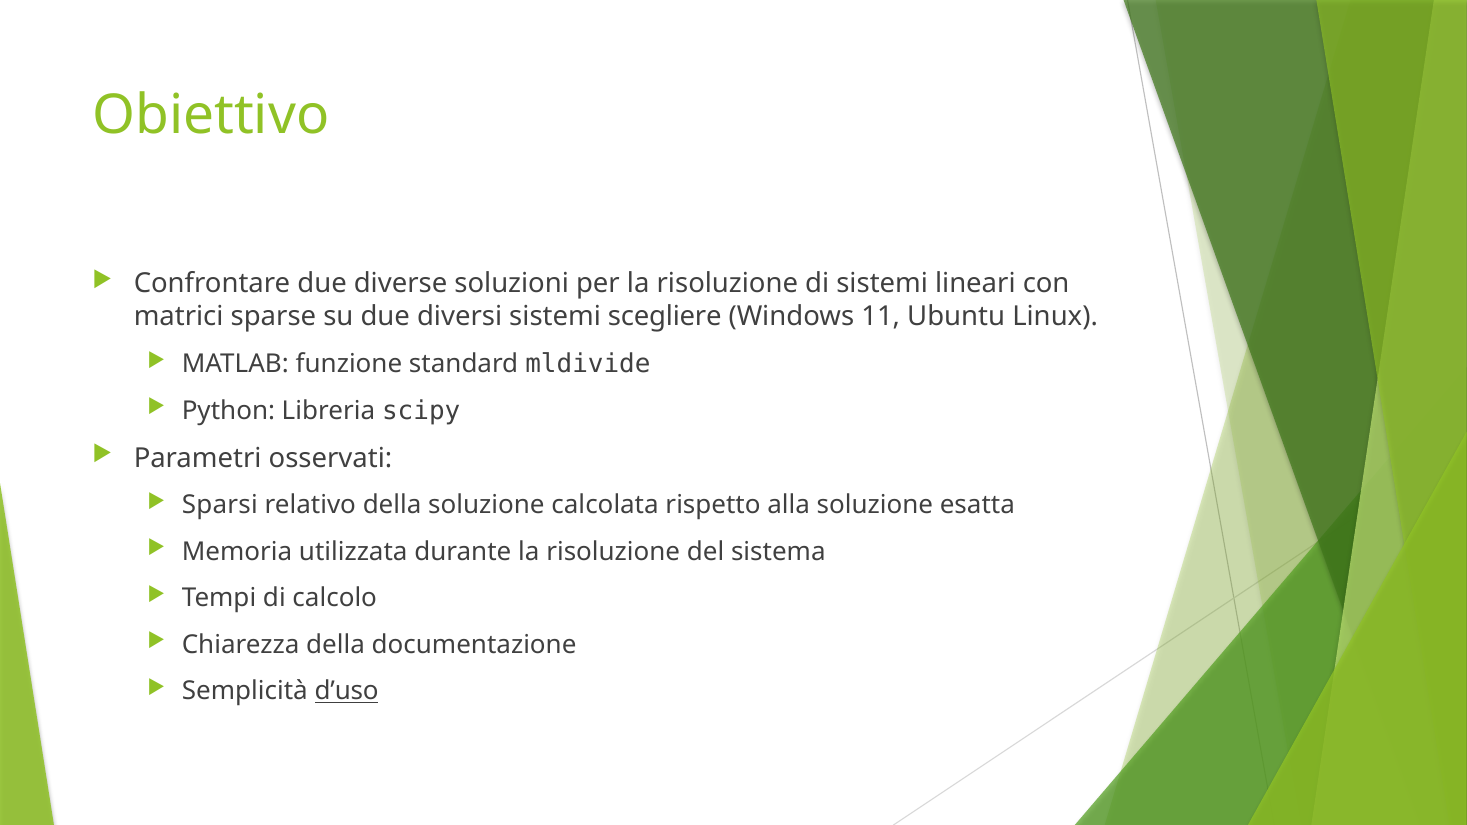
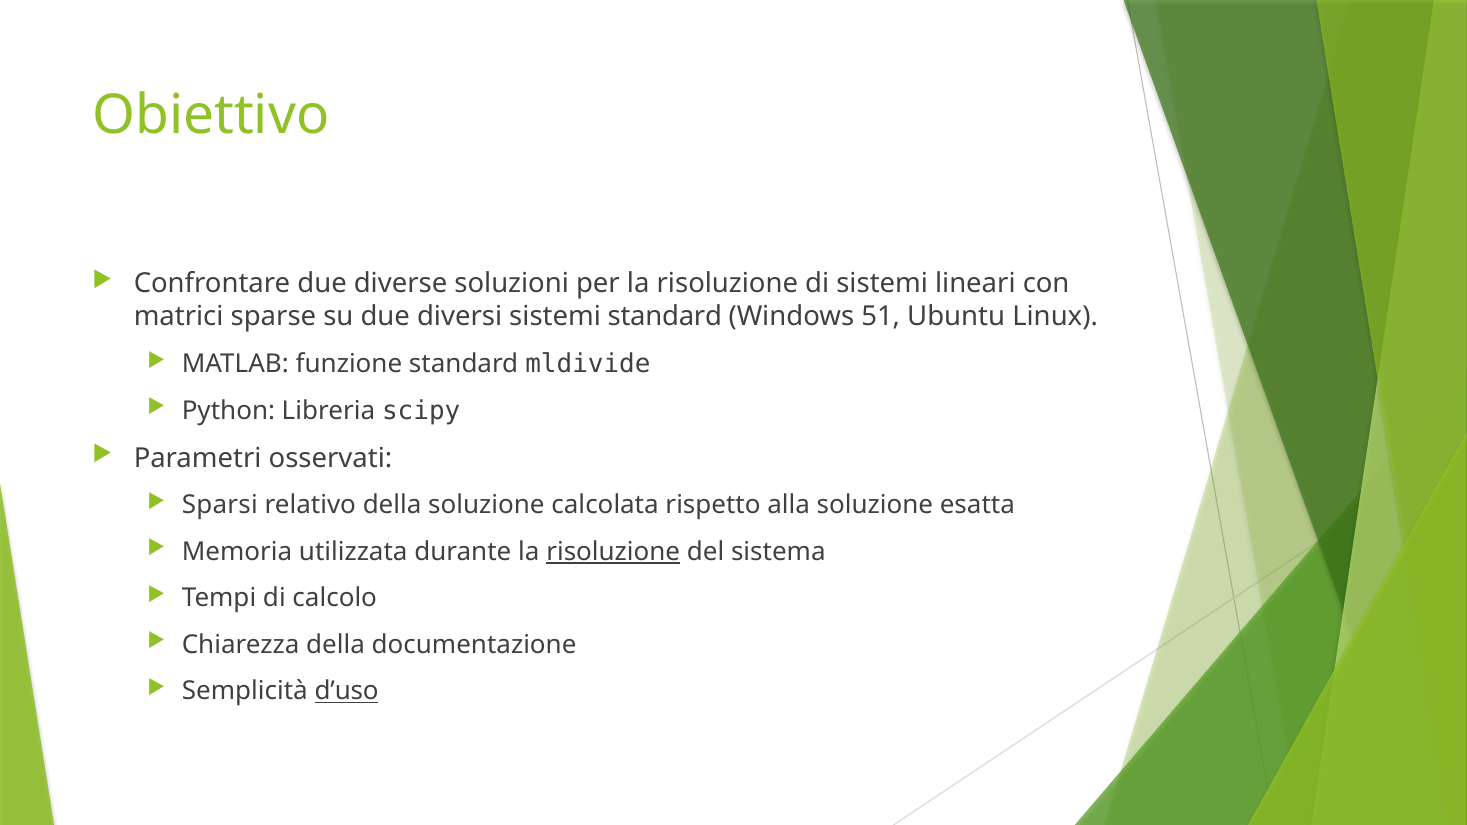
sistemi scegliere: scegliere -> standard
11: 11 -> 51
risoluzione at (613, 552) underline: none -> present
